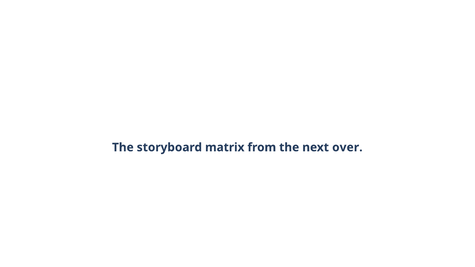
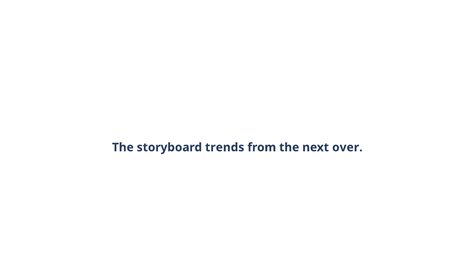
matrix: matrix -> trends
